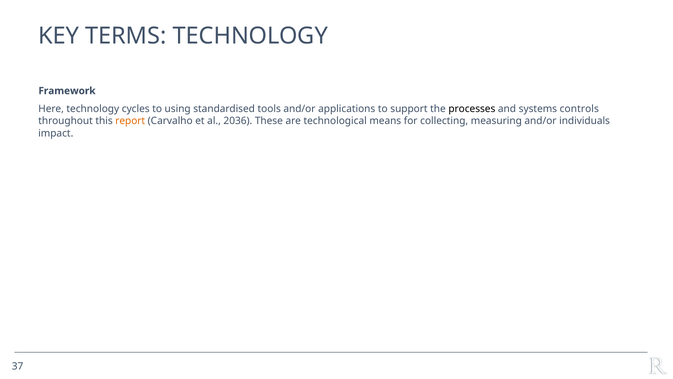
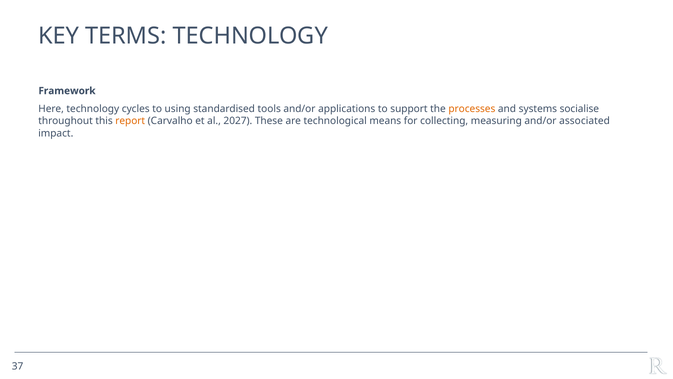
processes colour: black -> orange
controls: controls -> socialise
2036: 2036 -> 2027
individuals: individuals -> associated
